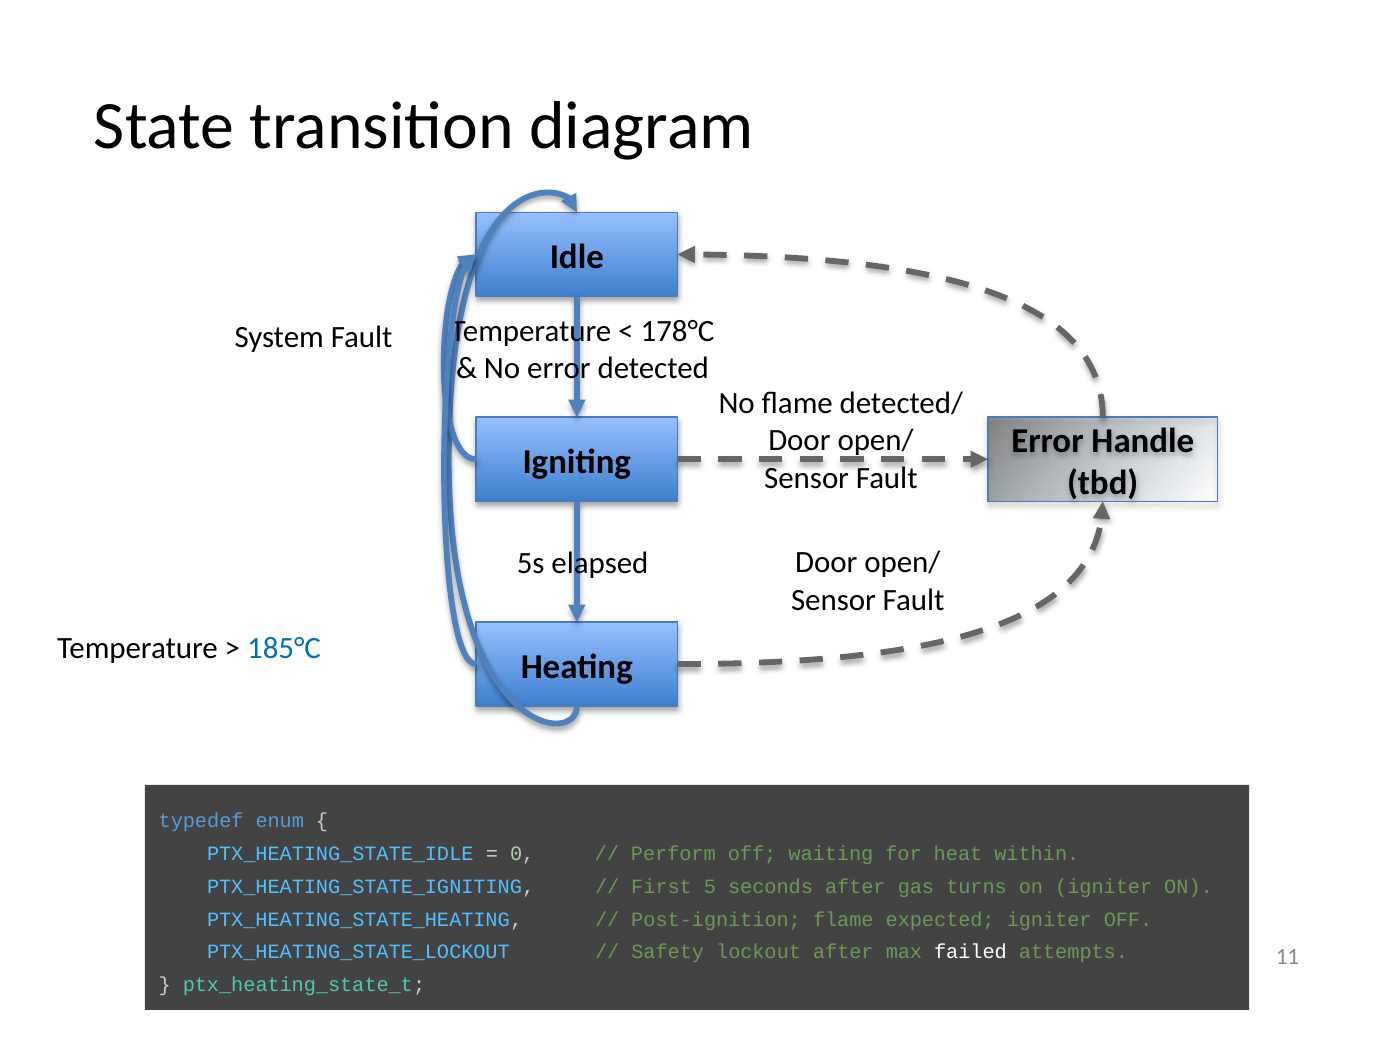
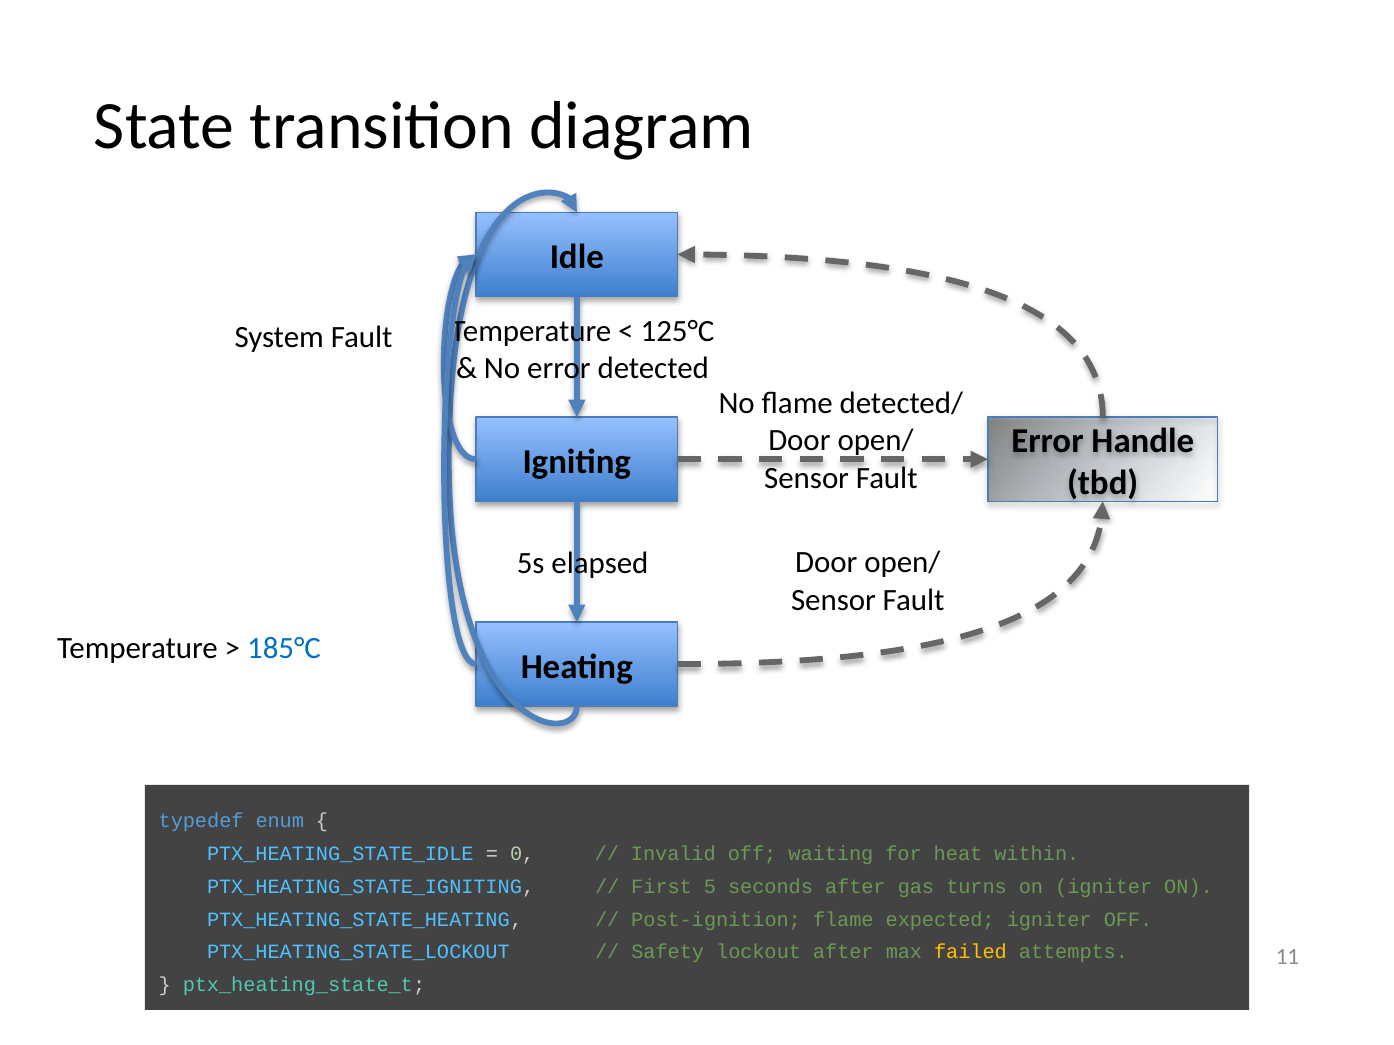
178°C: 178°C -> 125°C
Perform: Perform -> Invalid
failed colour: white -> yellow
